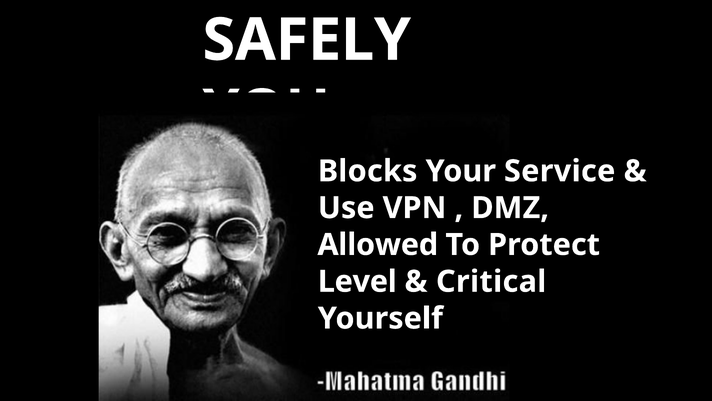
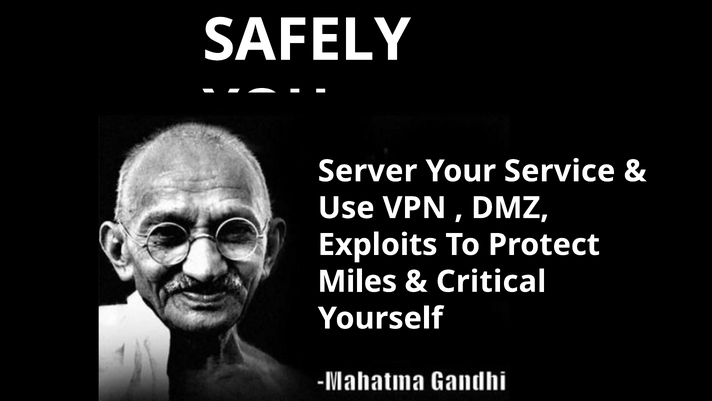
Blocks: Blocks -> Server
Allowed: Allowed -> Exploits
Level: Level -> Miles
